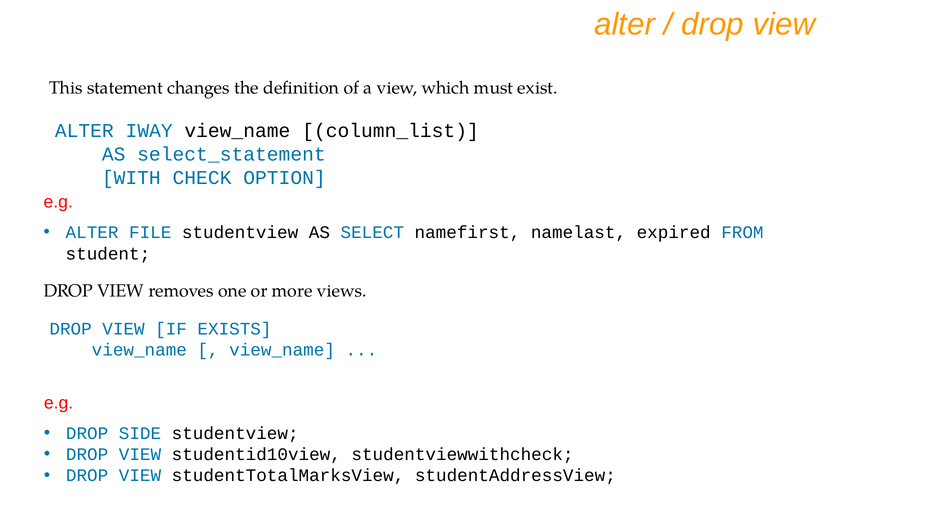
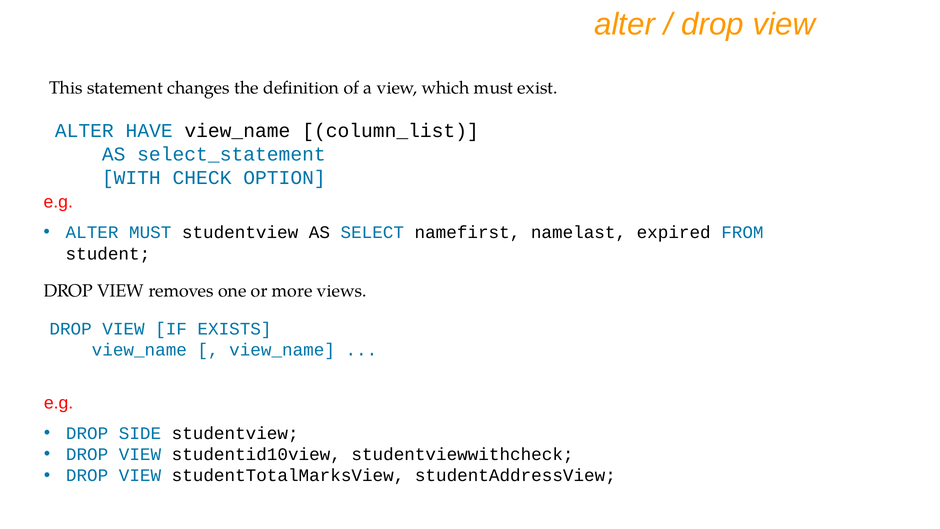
IWAY: IWAY -> HAVE
ALTER FILE: FILE -> MUST
